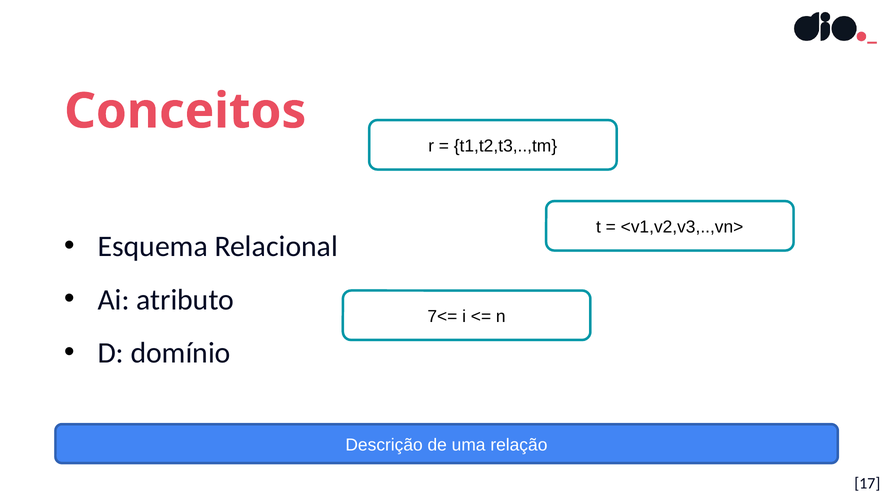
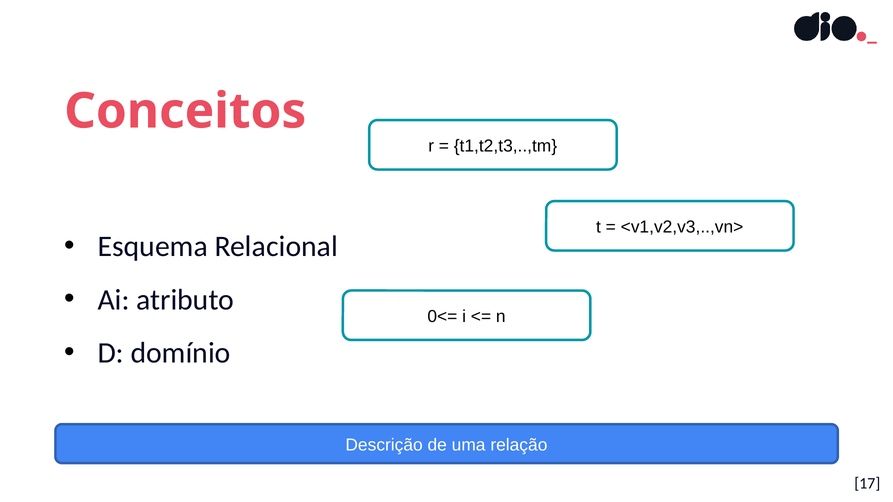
7<=: 7<= -> 0<=
